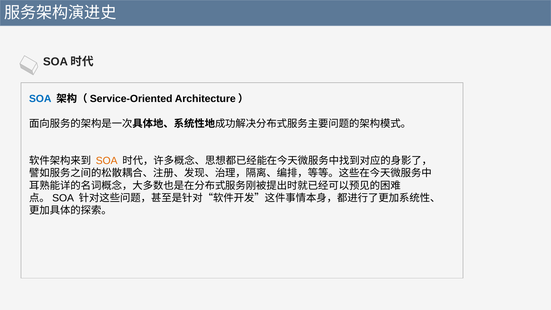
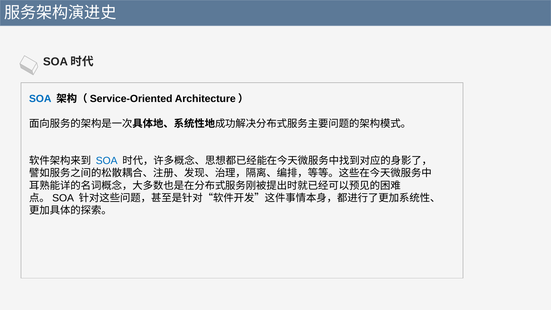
SOA at (107, 161) colour: orange -> blue
